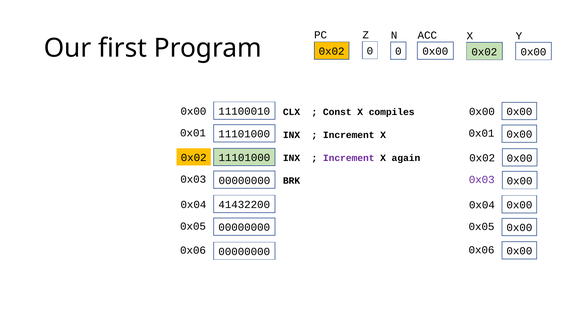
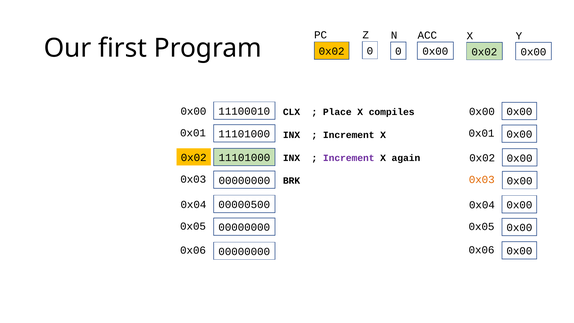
Const: Const -> Place
0x03 at (482, 180) colour: purple -> orange
41432200: 41432200 -> 00000500
